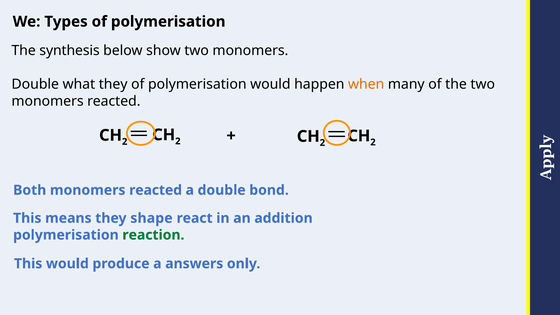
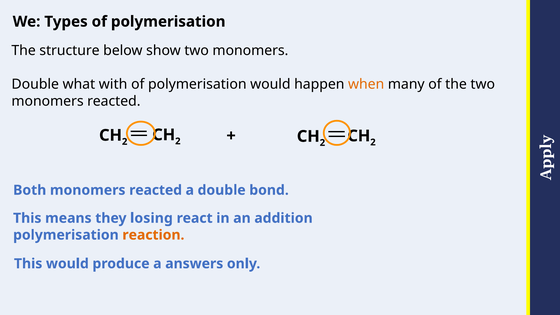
synthesis: synthesis -> structure
what they: they -> with
shape: shape -> losing
reaction colour: green -> orange
